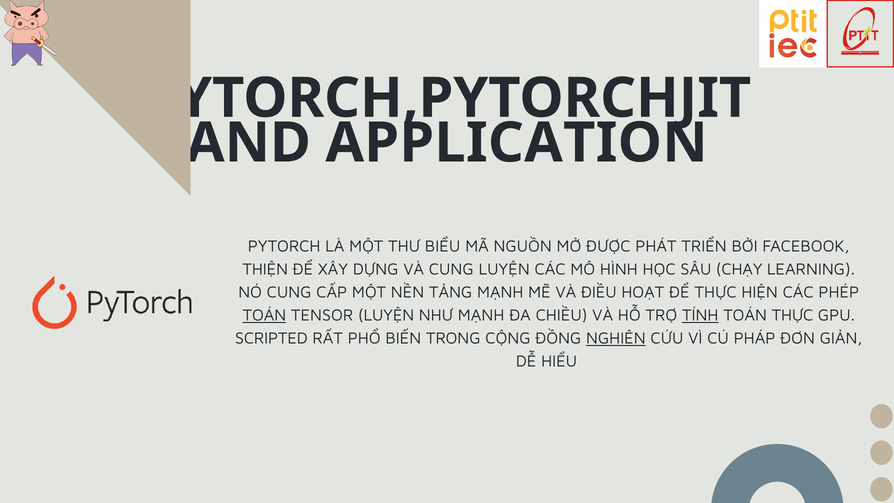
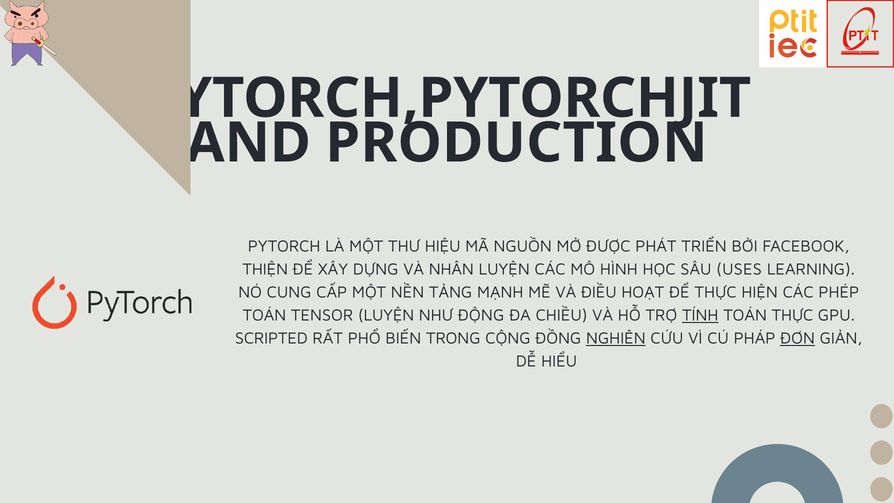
APPLICATION: APPLICATION -> PRODUCTION
BIỂU: BIỂU -> HIỆU
VÀ CUNG: CUNG -> NHÂN
CHẠY: CHẠY -> USES
TOÁN at (264, 315) underline: present -> none
NHƯ MẠNH: MẠNH -> ĐỘNG
ĐƠN underline: none -> present
